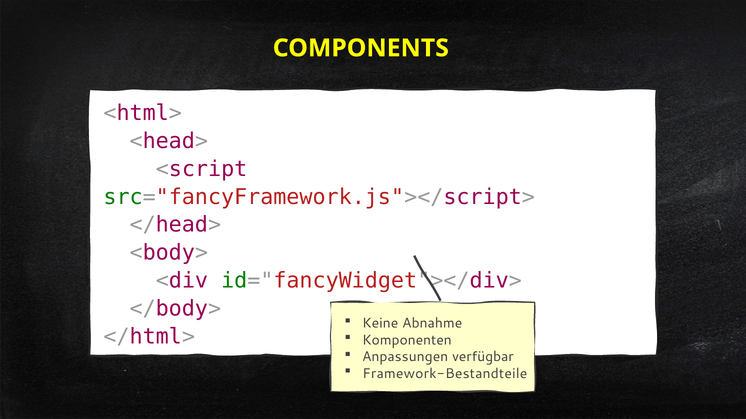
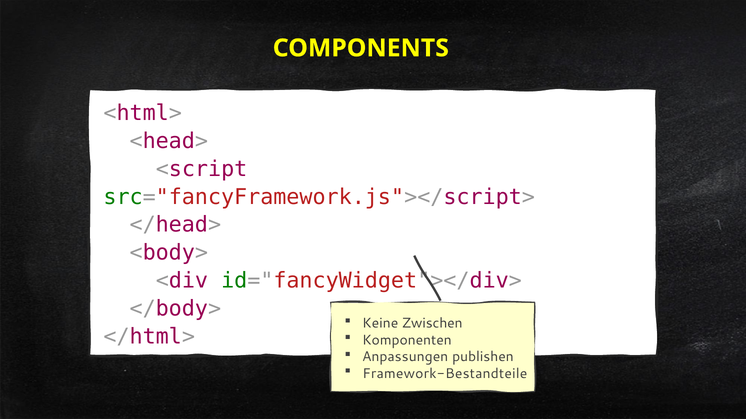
Abnahme: Abnahme -> Zwischen
verfügbar: verfügbar -> publishen
